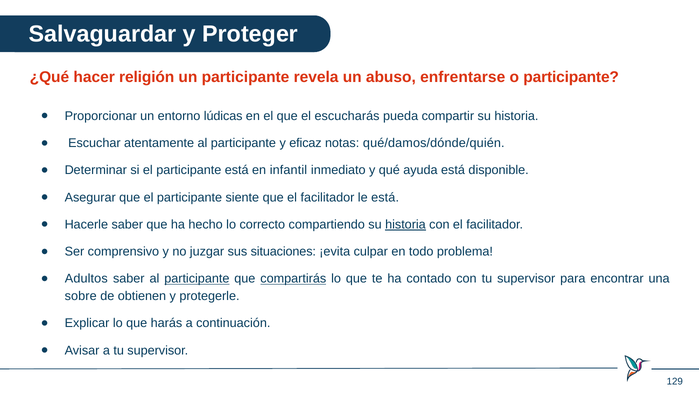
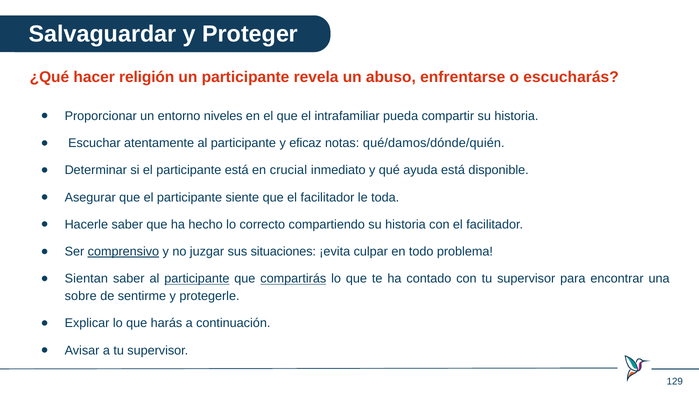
o participante: participante -> escucharás
lúdicas: lúdicas -> niveles
escucharás: escucharás -> intrafamiliar
infantil: infantil -> crucial
le está: está -> toda
historia at (405, 225) underline: present -> none
comprensivo underline: none -> present
Adultos: Adultos -> Sientan
obtienen: obtienen -> sentirme
